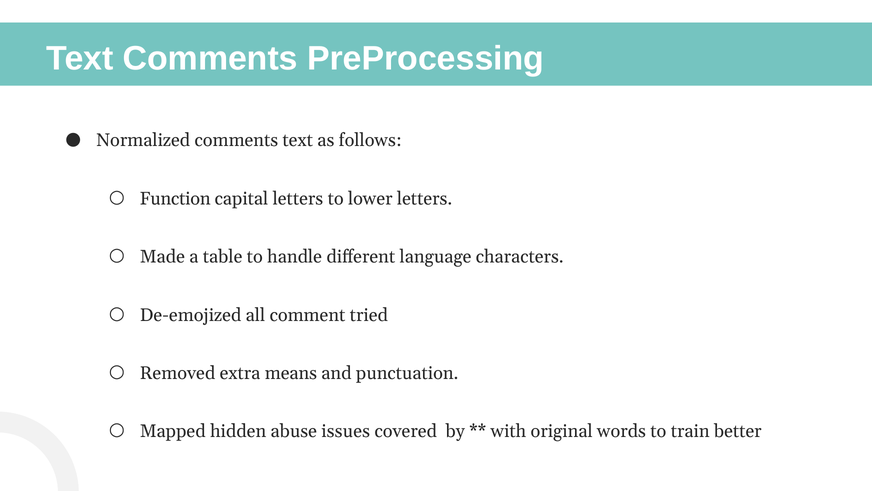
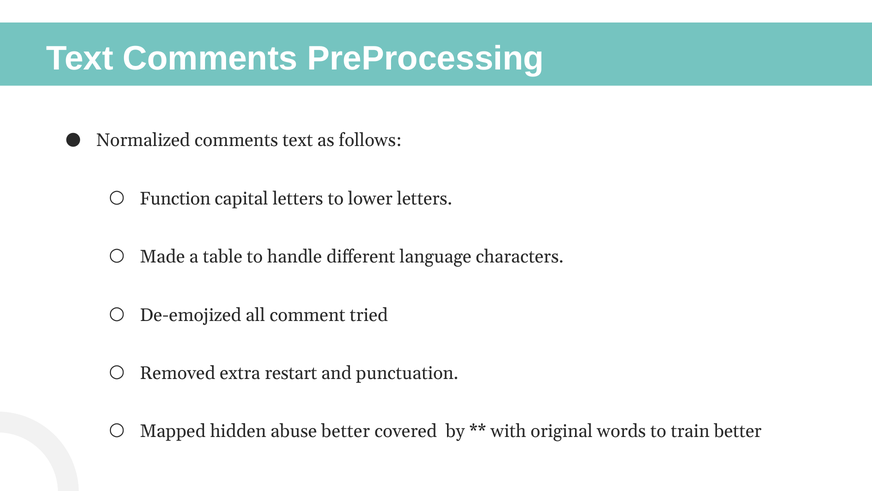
means: means -> restart
abuse issues: issues -> better
